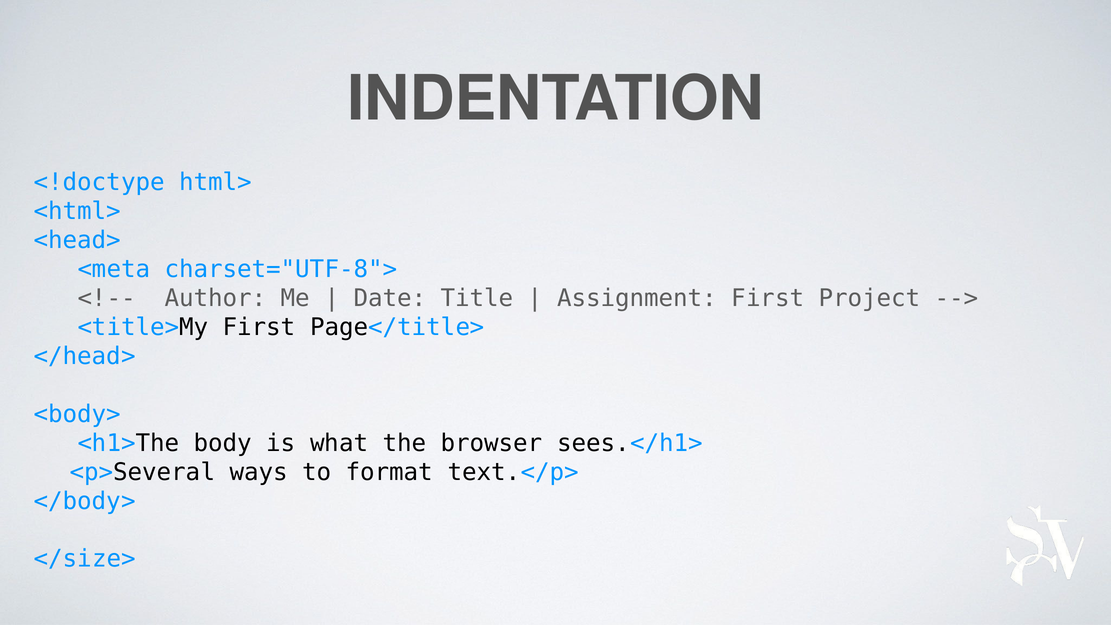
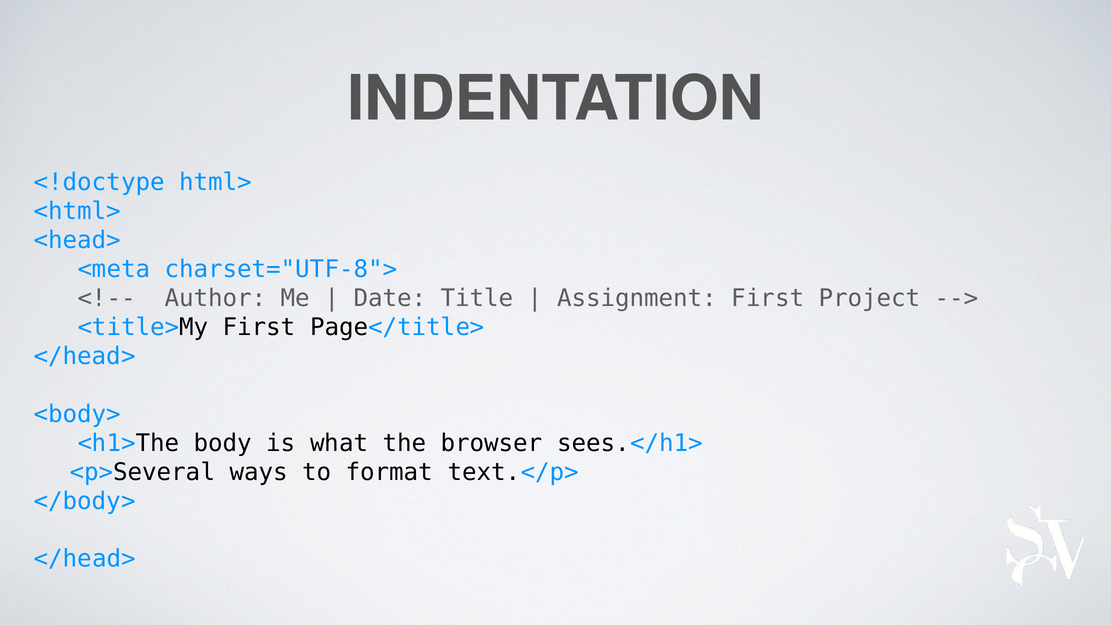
</size> at (85, 559): </size> -> </head>
